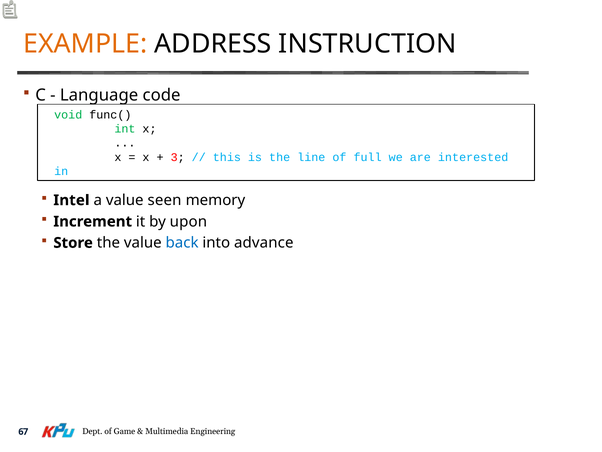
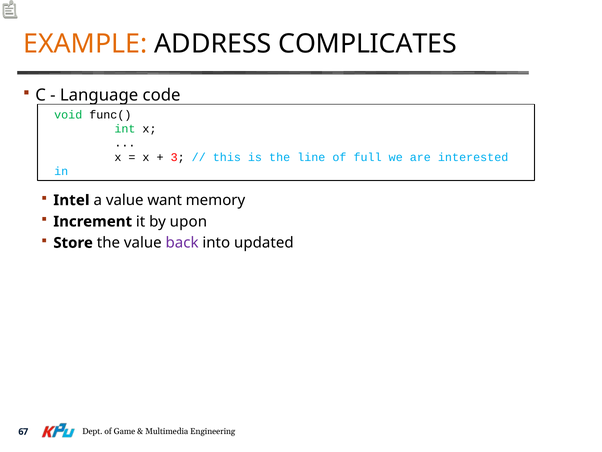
INSTRUCTION: INSTRUCTION -> COMPLICATES
seen: seen -> want
back colour: blue -> purple
advance: advance -> updated
